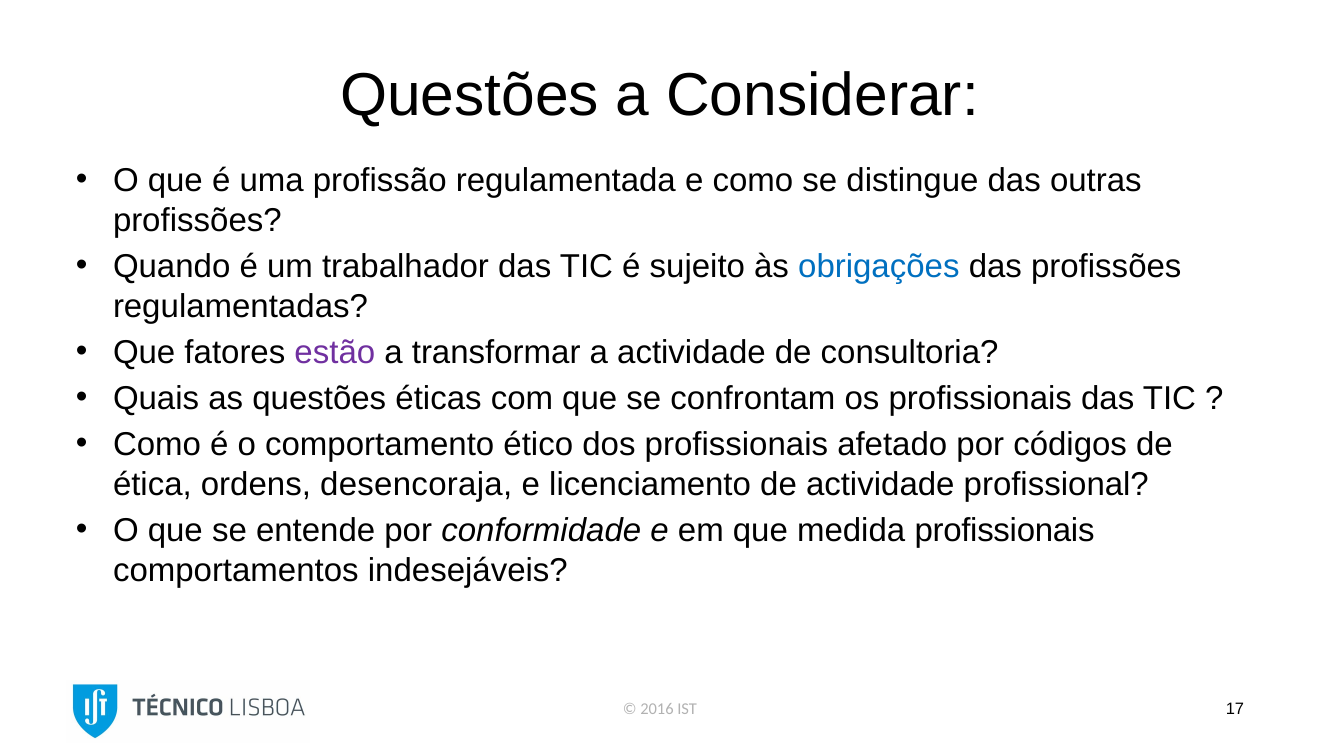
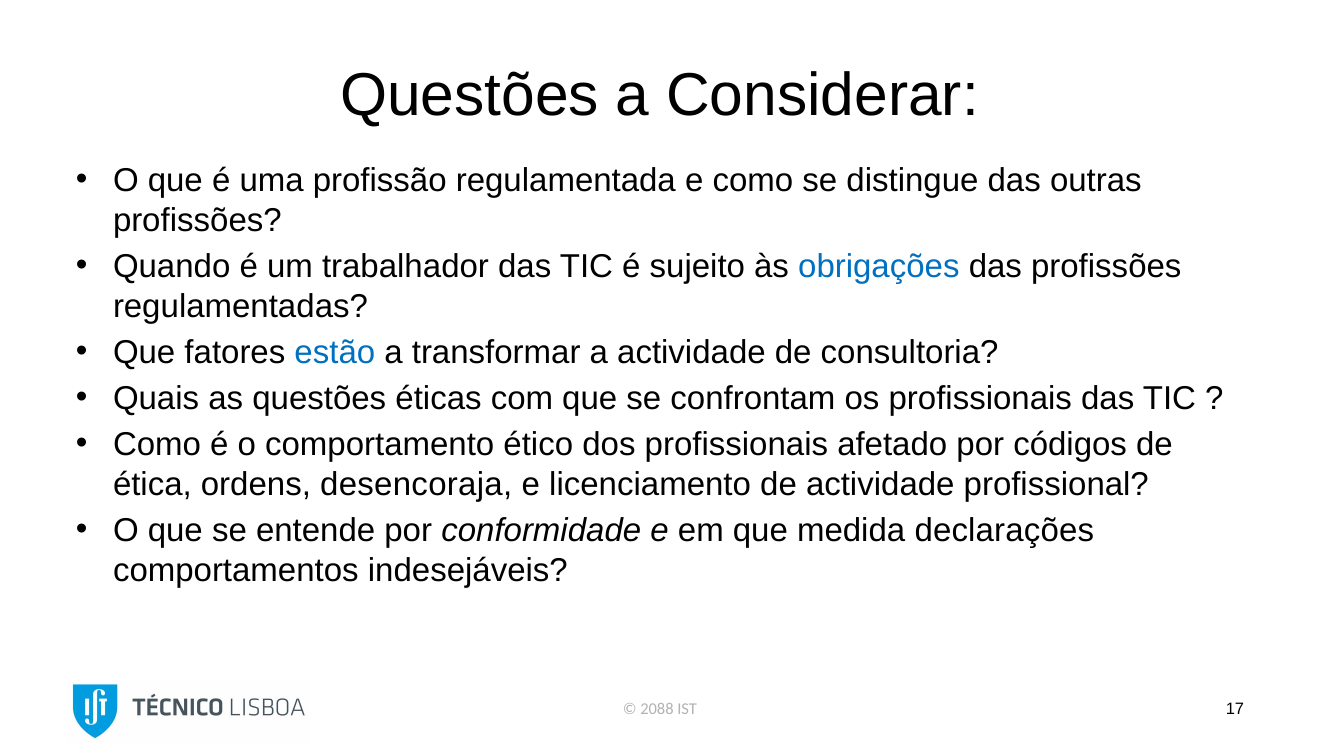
estão colour: purple -> blue
medida profissionais: profissionais -> declarações
2016: 2016 -> 2088
